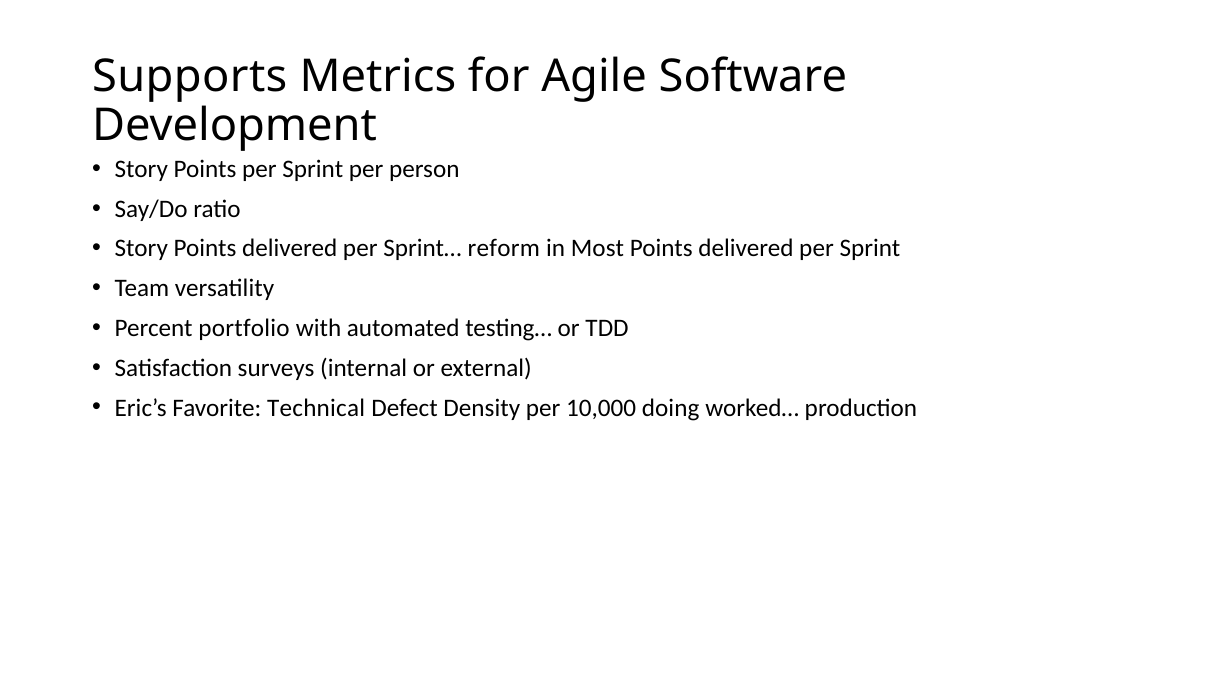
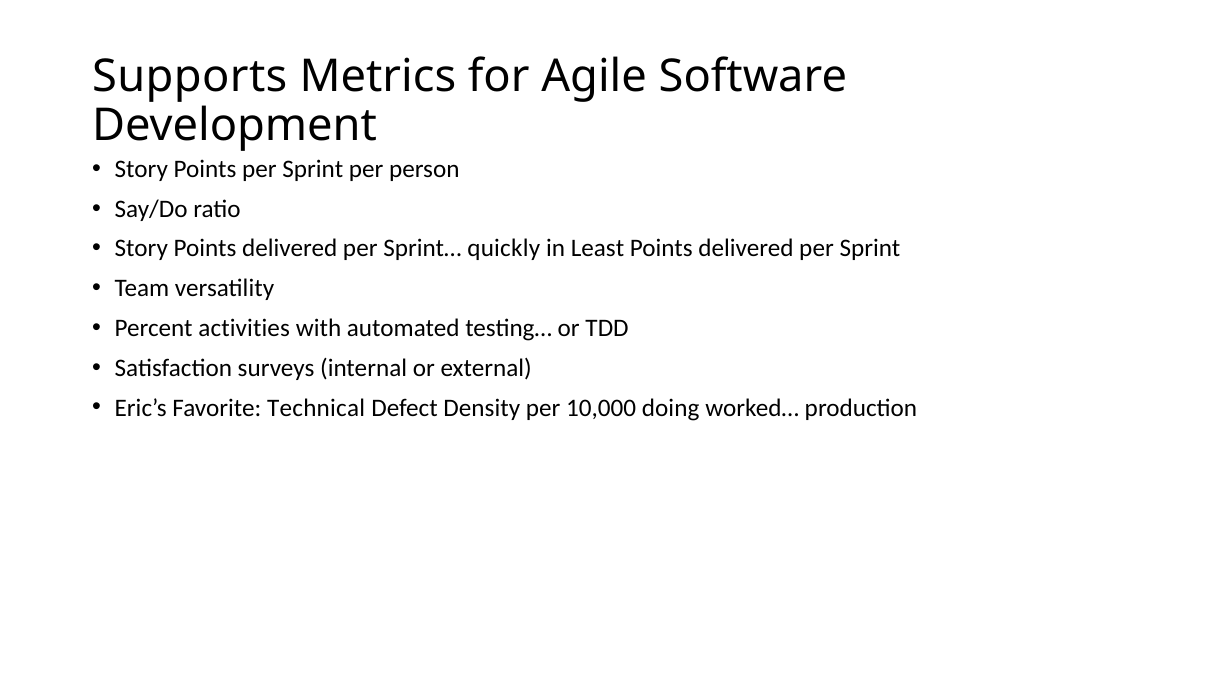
reform: reform -> quickly
Most: Most -> Least
portfolio: portfolio -> activities
